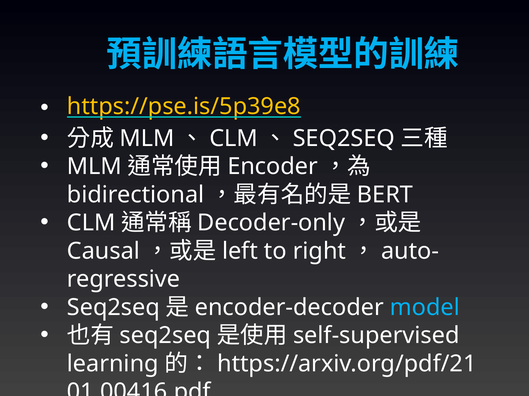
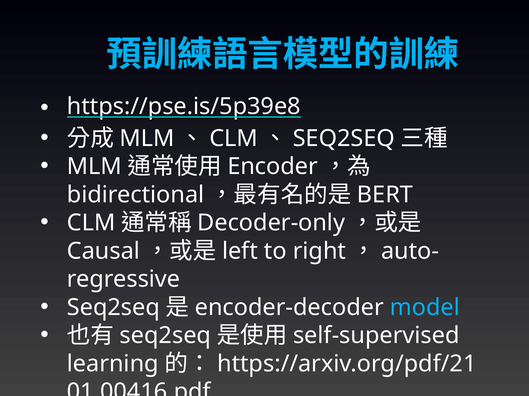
https://pse.is/5p39e8 colour: yellow -> white
